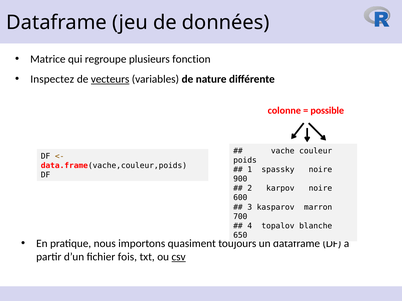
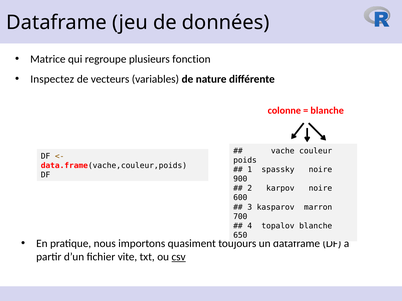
vecteurs underline: present -> none
possible at (327, 111): possible -> blanche
fois: fois -> vite
